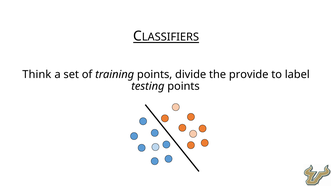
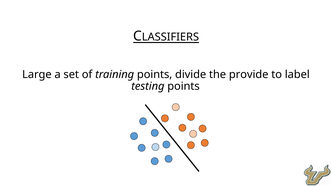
Think: Think -> Large
